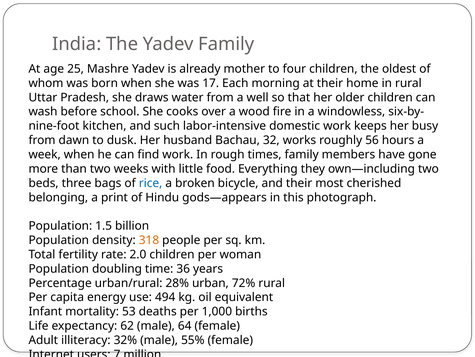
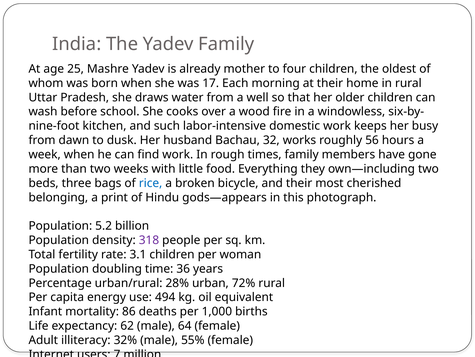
1.5: 1.5 -> 5.2
318 colour: orange -> purple
2.0: 2.0 -> 3.1
53: 53 -> 86
